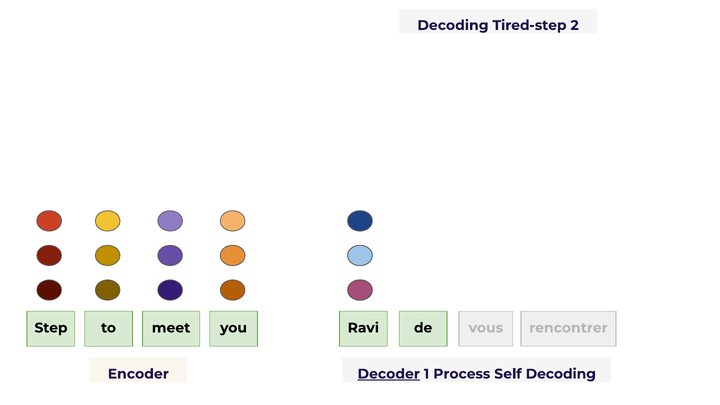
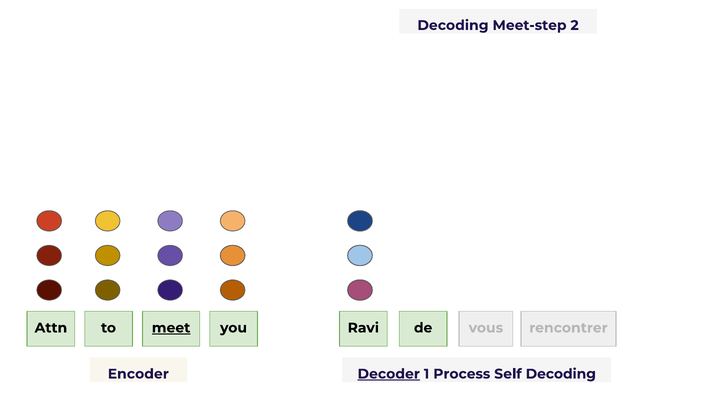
Tired-step: Tired-step -> Meet-step
Step: Step -> Attn
meet underline: none -> present
